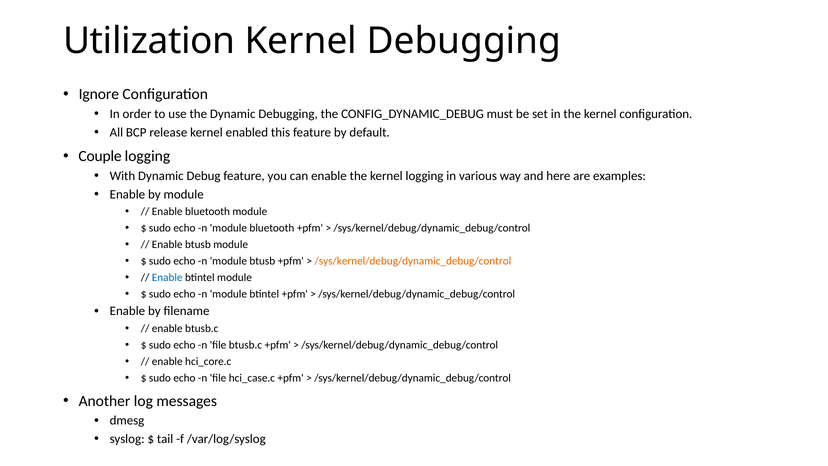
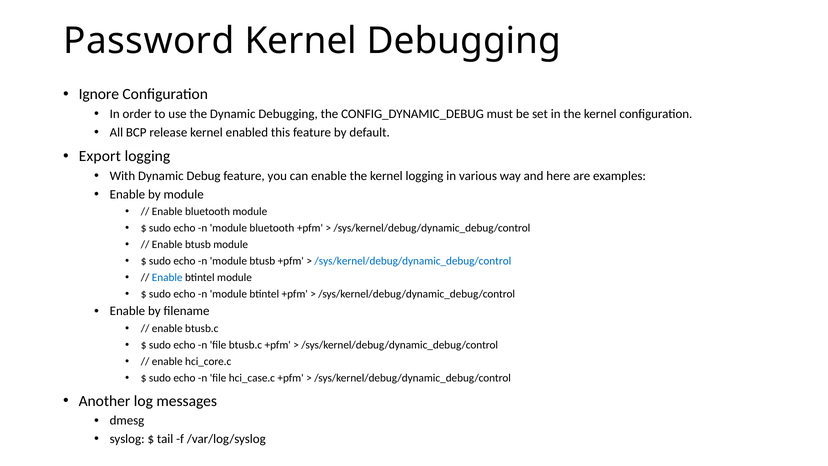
Utilization: Utilization -> Password
Couple: Couple -> Export
/sys/kernel/debug/dynamic_debug/control at (413, 261) colour: orange -> blue
